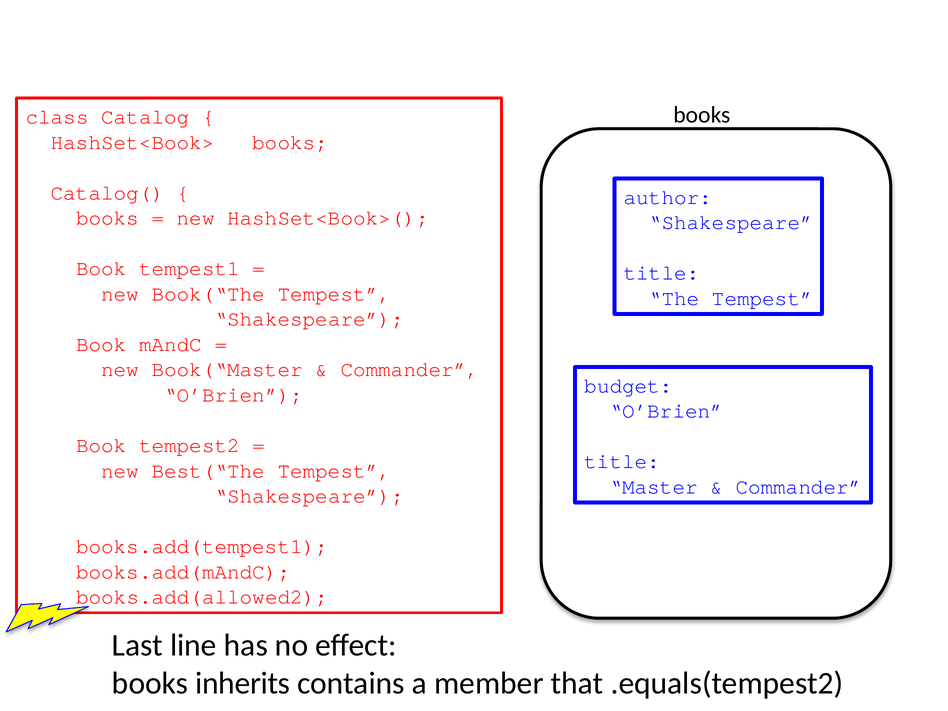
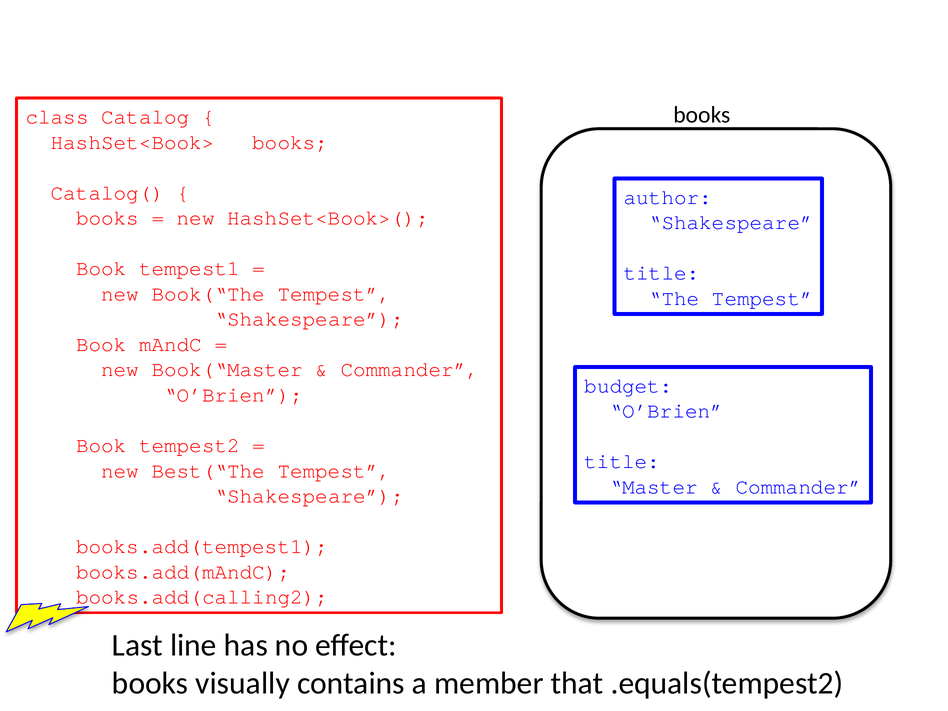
books.add(allowed2: books.add(allowed2 -> books.add(calling2
inherits: inherits -> visually
